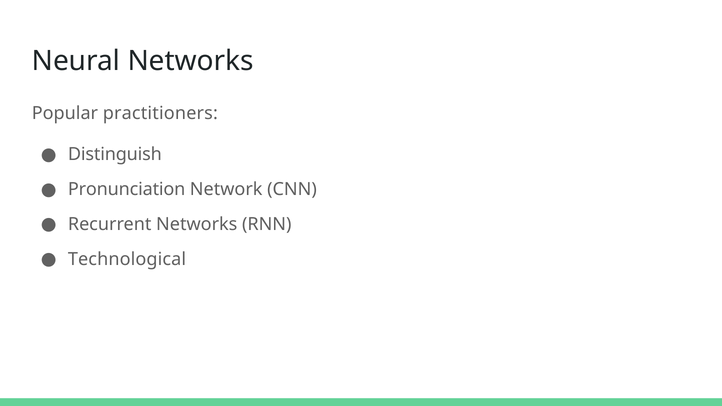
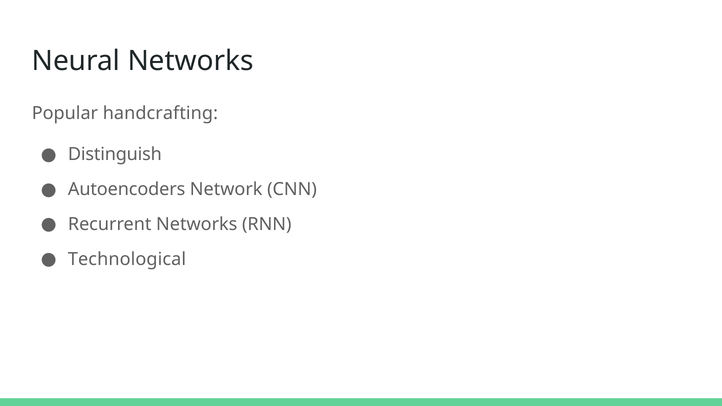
practitioners: practitioners -> handcrafting
Pronunciation: Pronunciation -> Autoencoders
